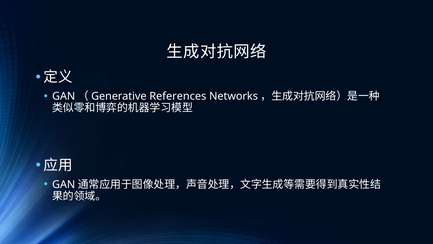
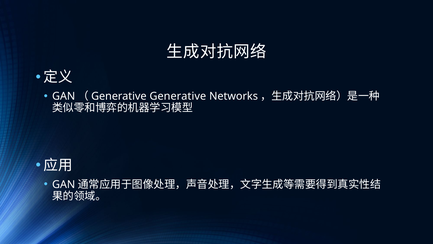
References at (178, 96): References -> Generative
